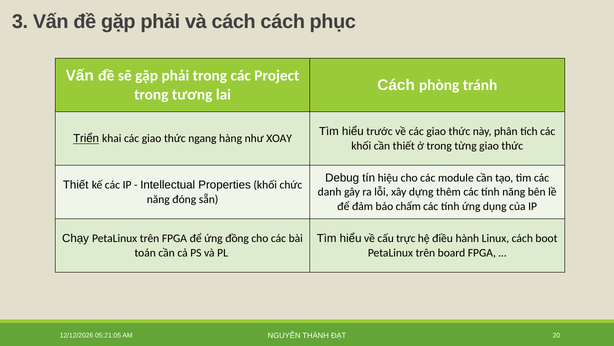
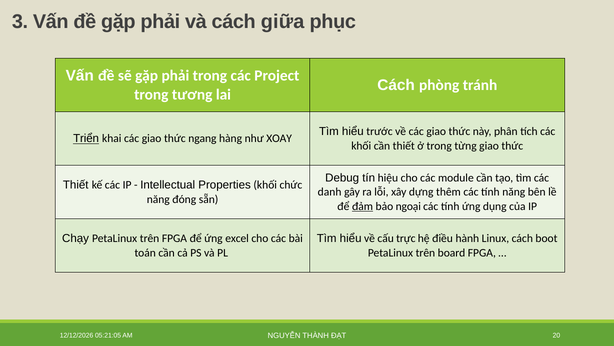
cách cách: cách -> giữa
đảm underline: none -> present
chấm: chấm -> ngoại
đồng: đồng -> excel
